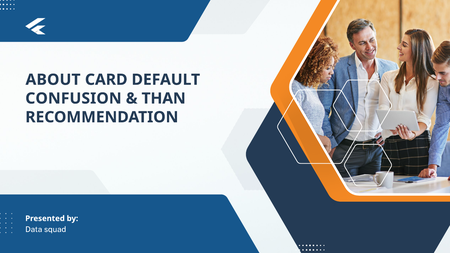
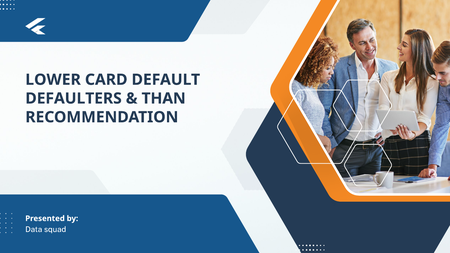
ABOUT: ABOUT -> LOWER
CONFUSION: CONFUSION -> DEFAULTERS
